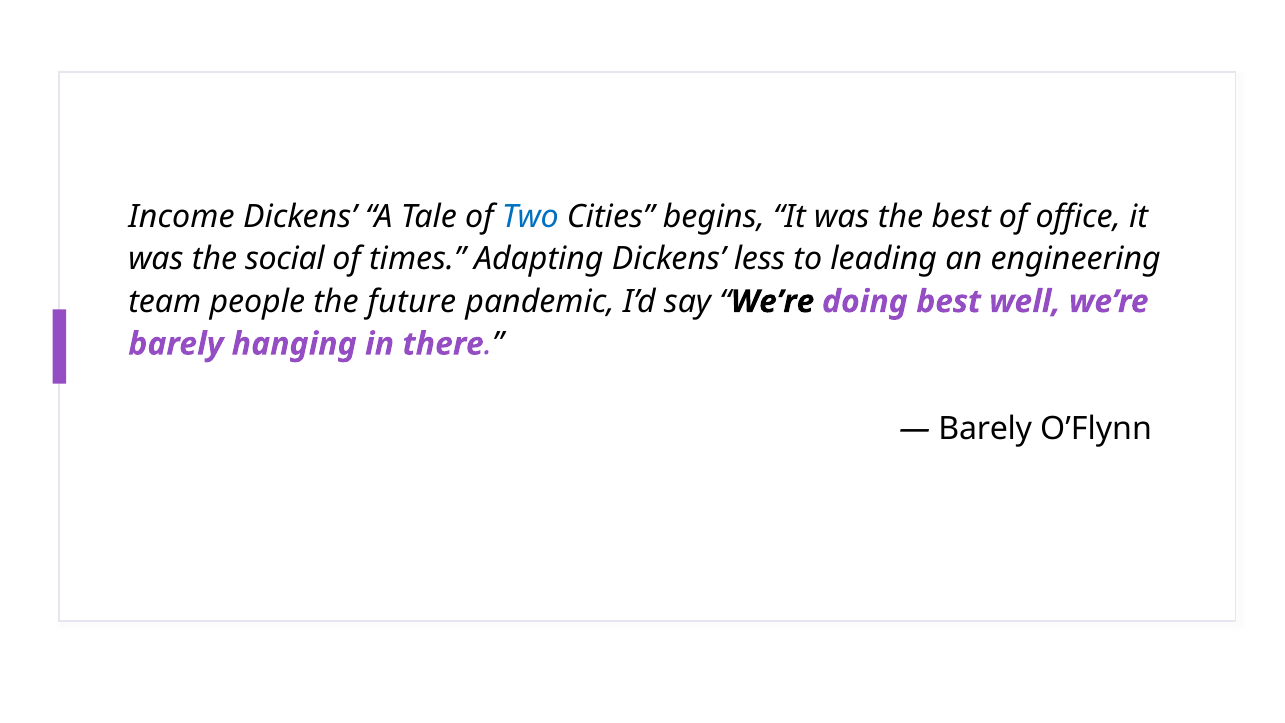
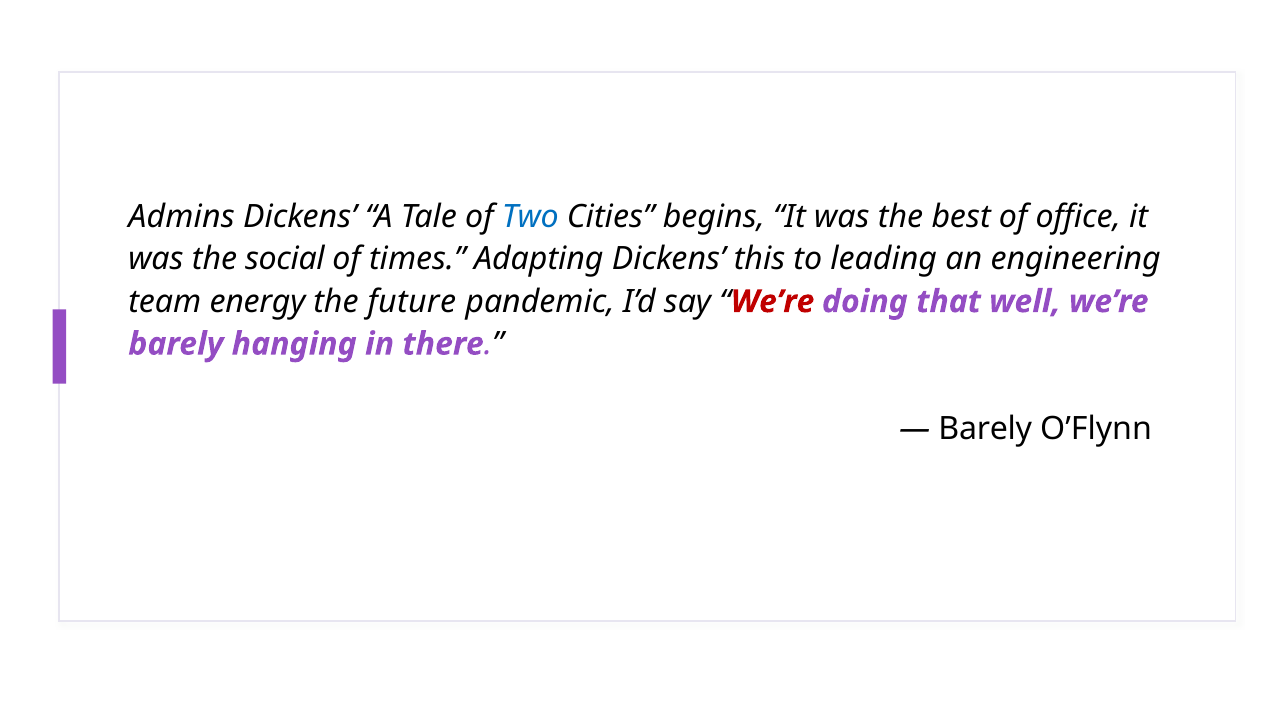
Income: Income -> Admins
less: less -> this
people: people -> energy
We’re at (773, 302) colour: black -> red
doing best: best -> that
